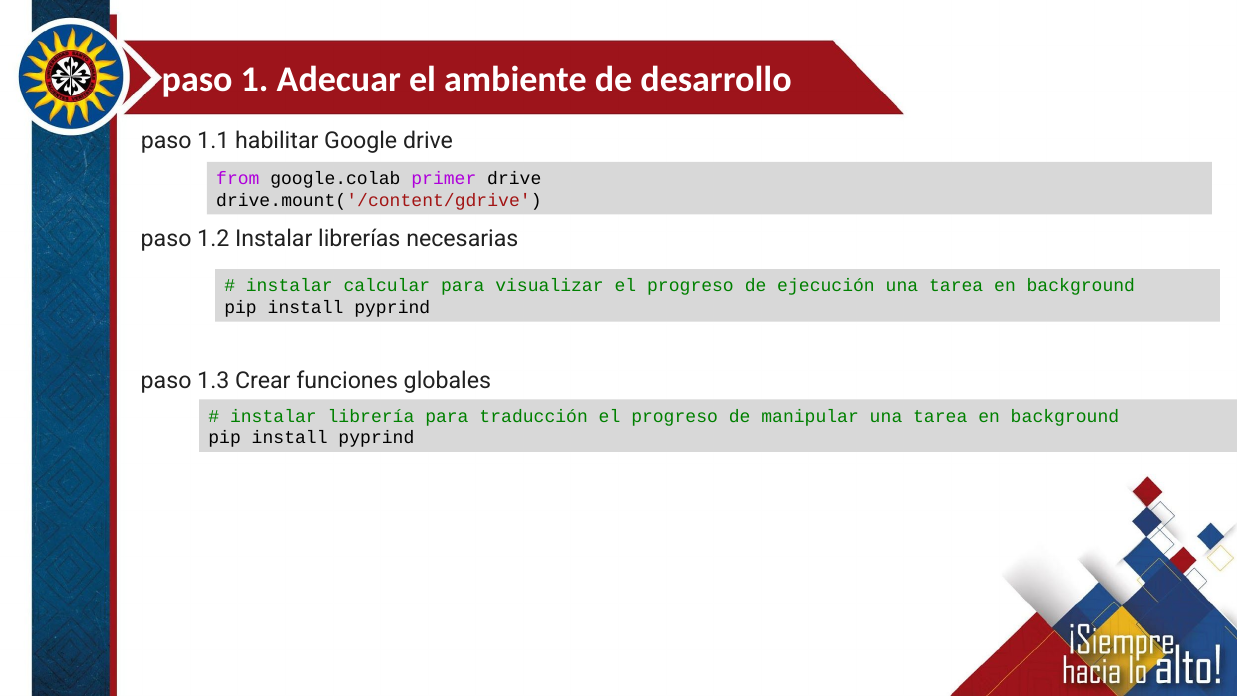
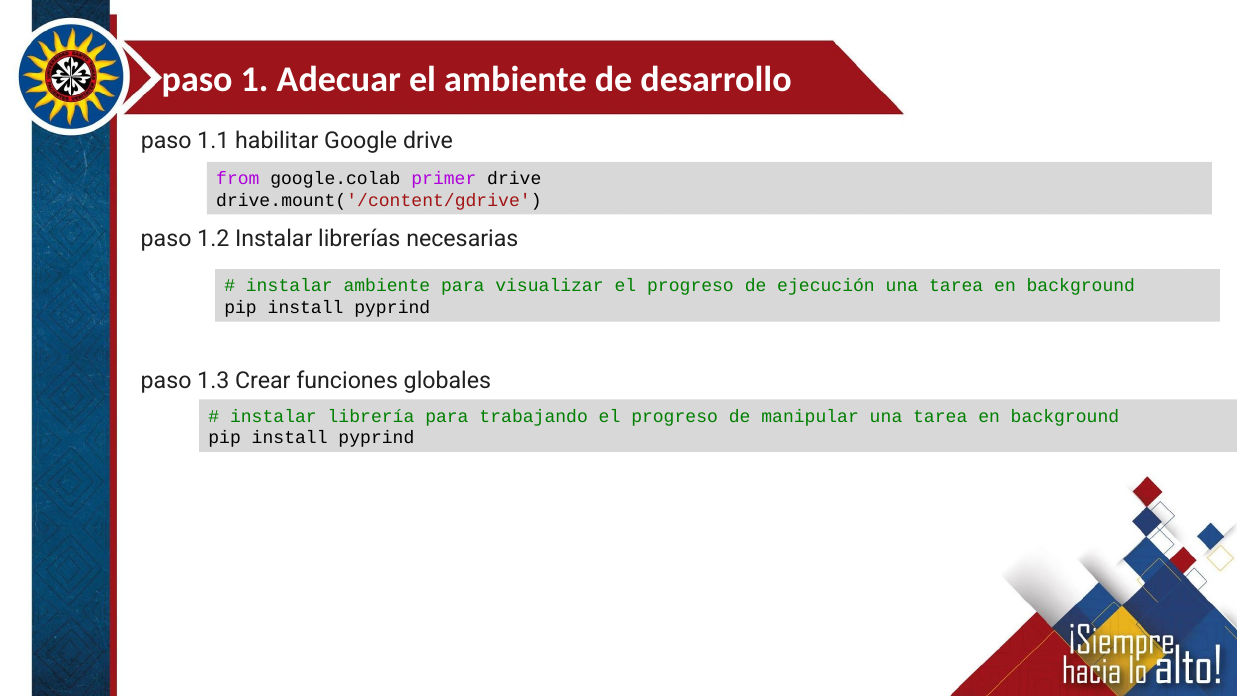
instalar calcular: calcular -> ambiente
traducción: traducción -> trabajando
